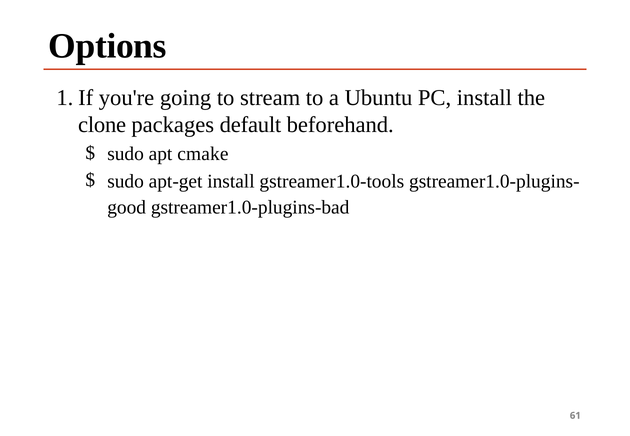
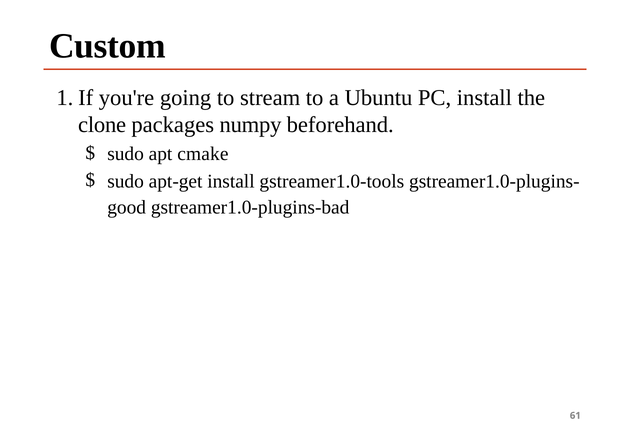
Options: Options -> Custom
default: default -> numpy
